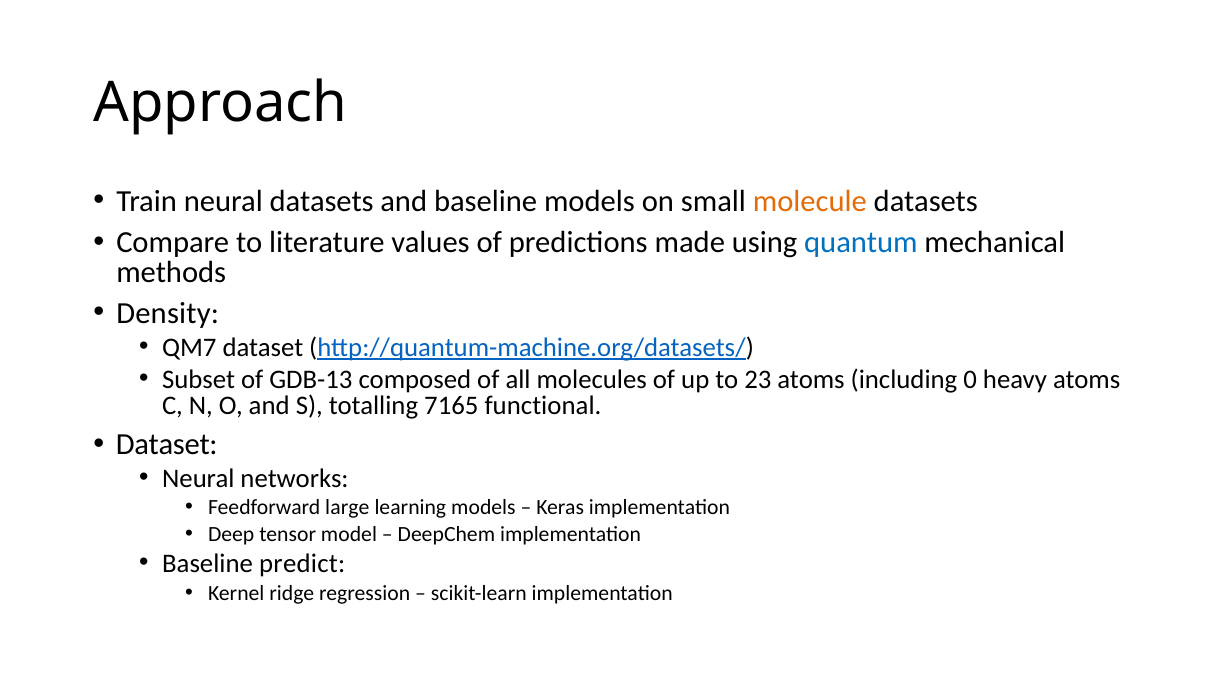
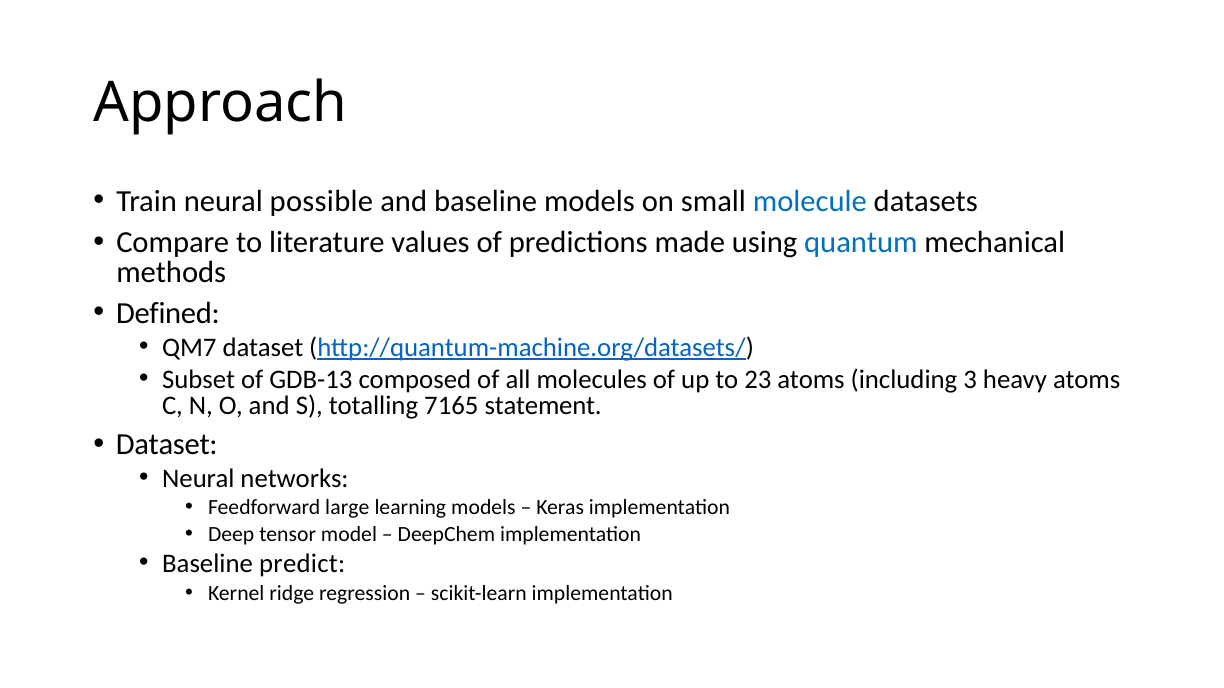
neural datasets: datasets -> possible
molecule colour: orange -> blue
Density: Density -> Defined
0: 0 -> 3
functional: functional -> statement
